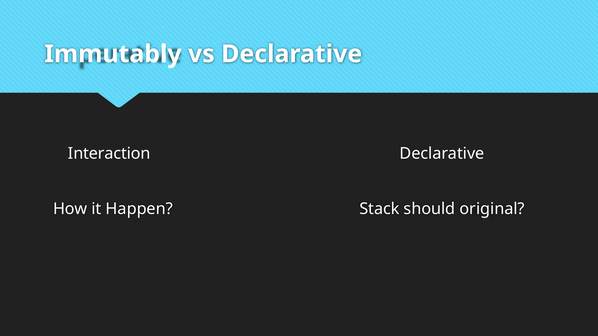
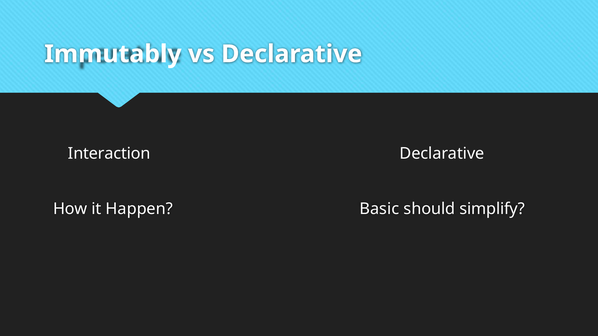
Stack: Stack -> Basic
original: original -> simplify
